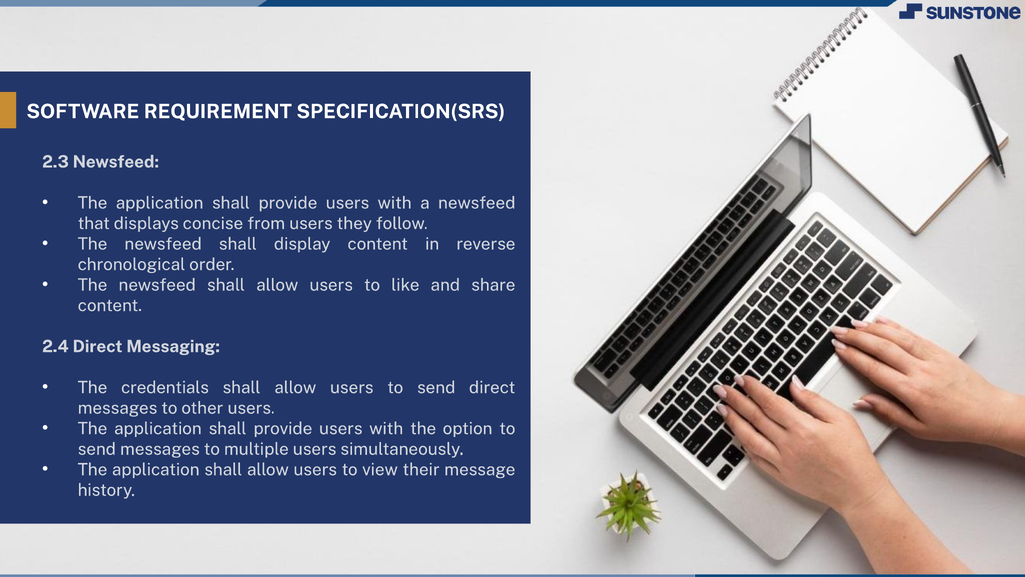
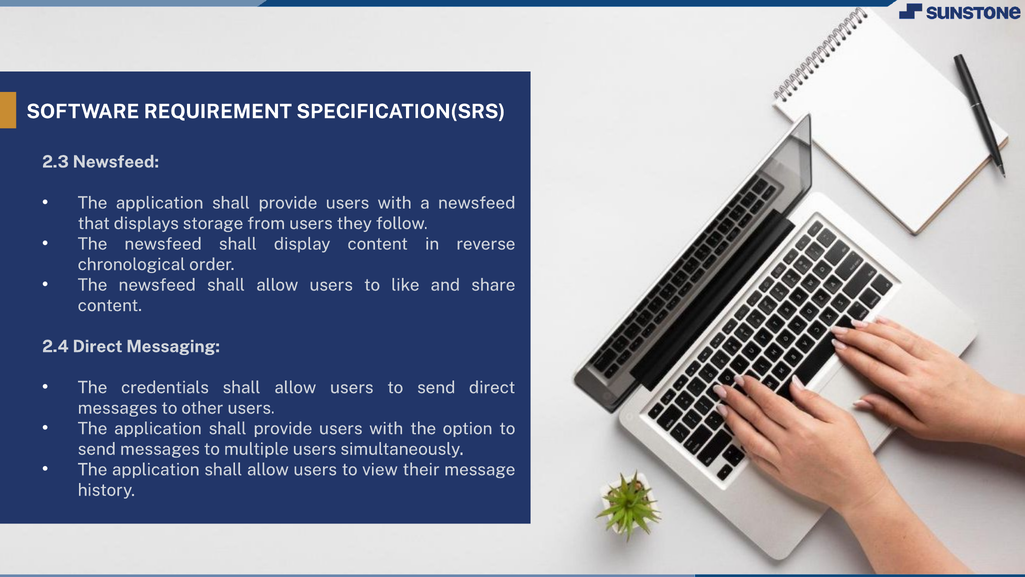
concise: concise -> storage
